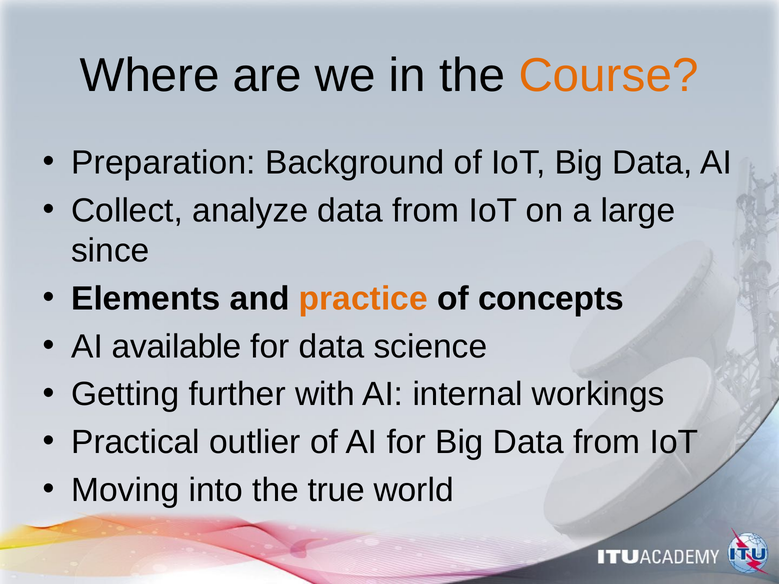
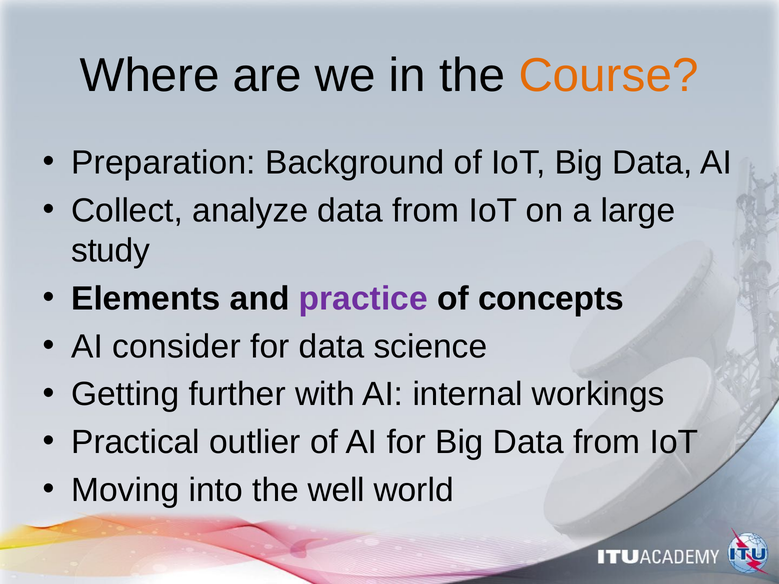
since: since -> study
practice colour: orange -> purple
available: available -> consider
true: true -> well
